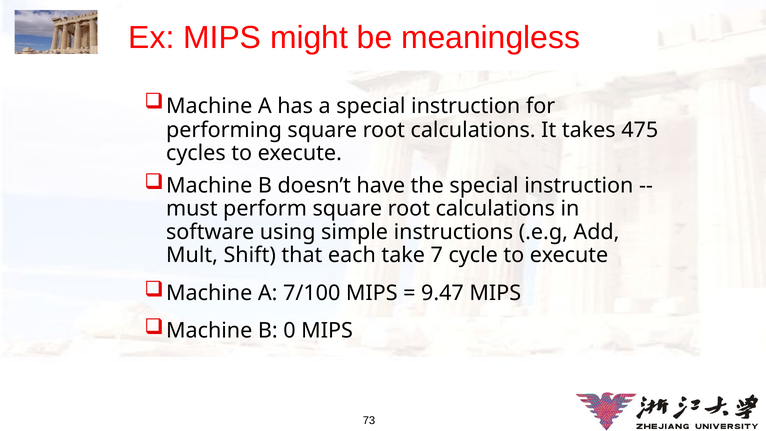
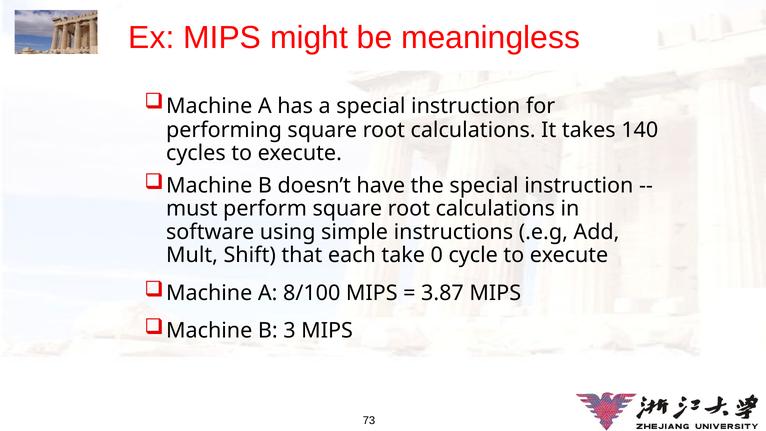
475: 475 -> 140
7: 7 -> 0
7/100: 7/100 -> 8/100
9.47: 9.47 -> 3.87
0: 0 -> 3
